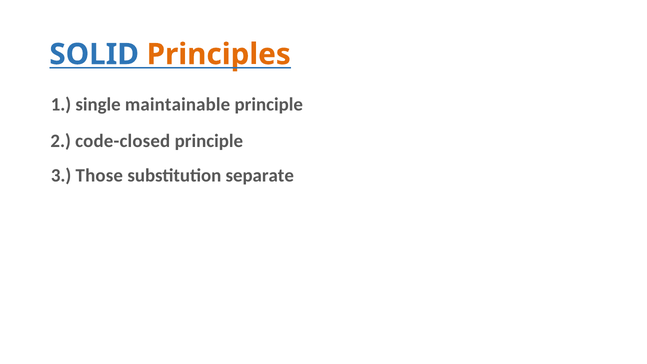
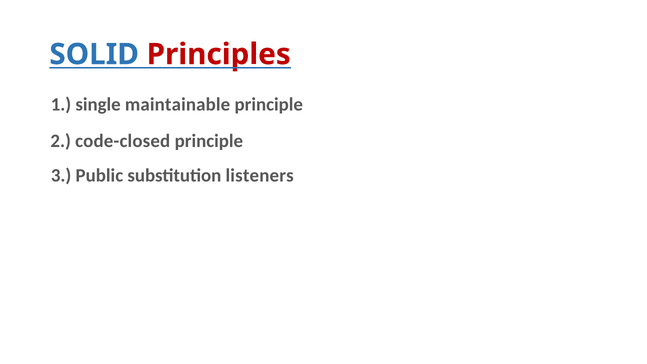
Principles colour: orange -> red
Those: Those -> Public
separate: separate -> listeners
